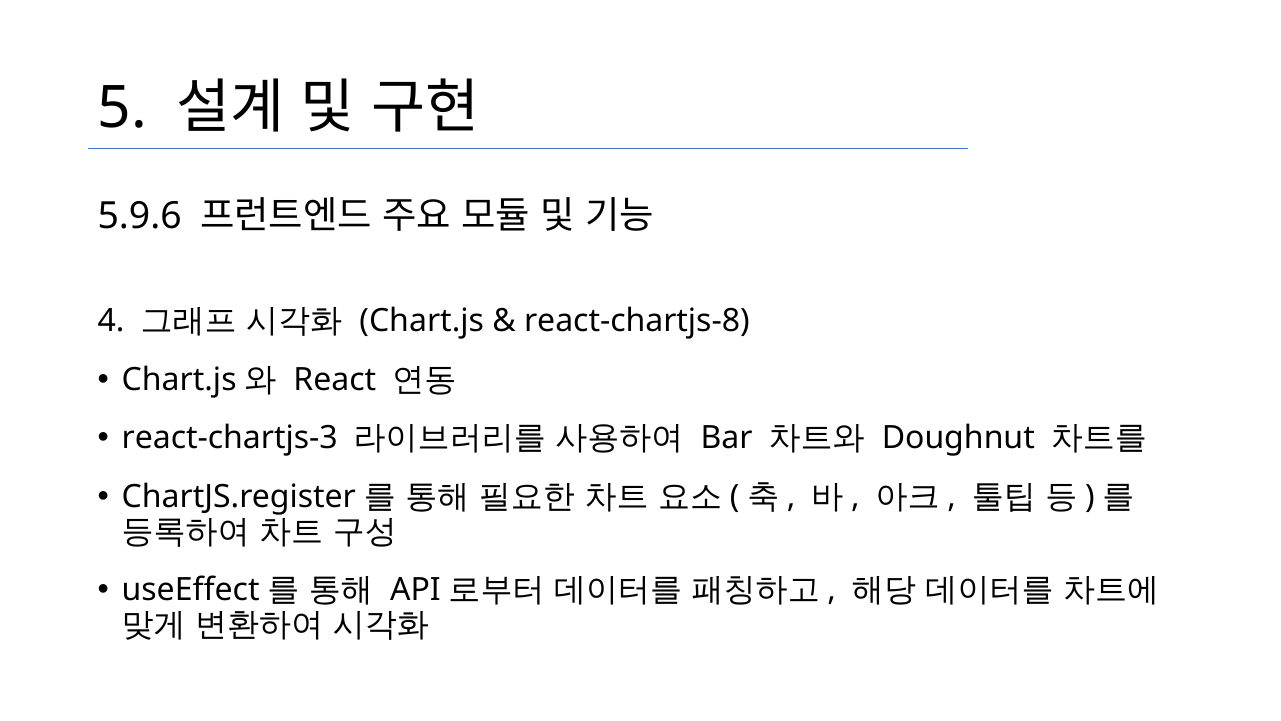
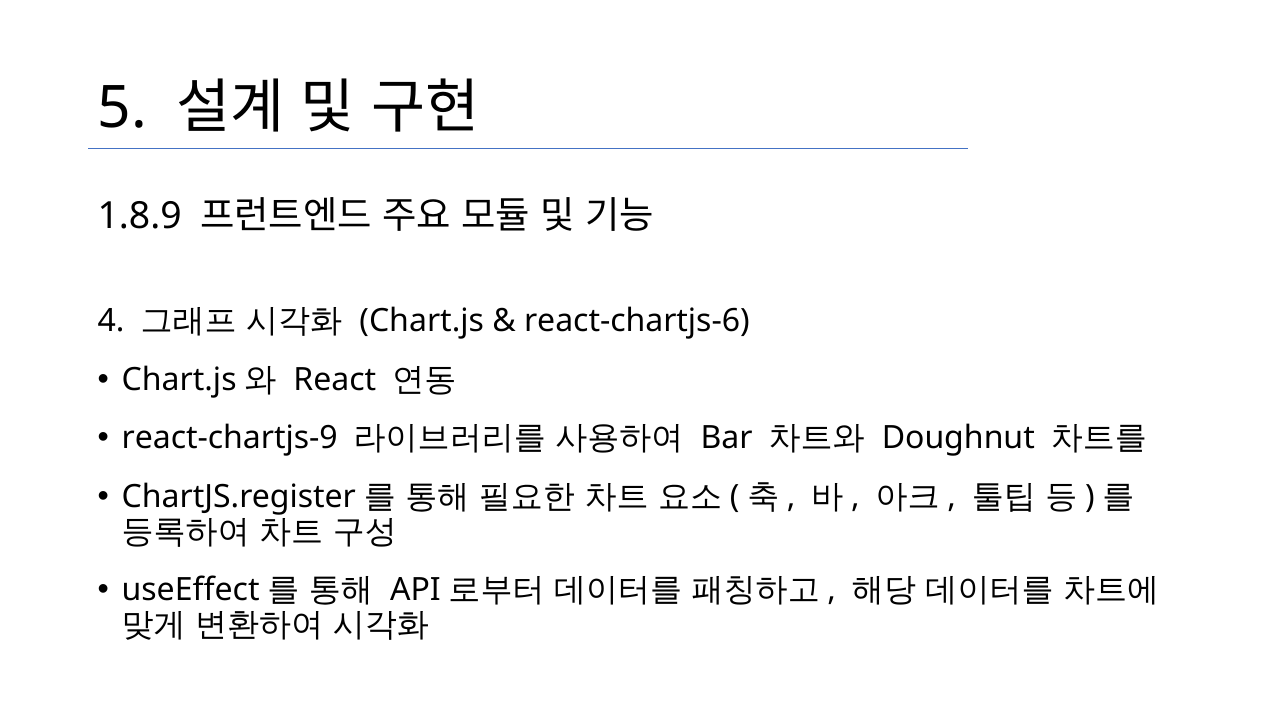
5.9.6: 5.9.6 -> 1.8.9
react-chartjs-8: react-chartjs-8 -> react-chartjs-6
react-chartjs-3: react-chartjs-3 -> react-chartjs-9
